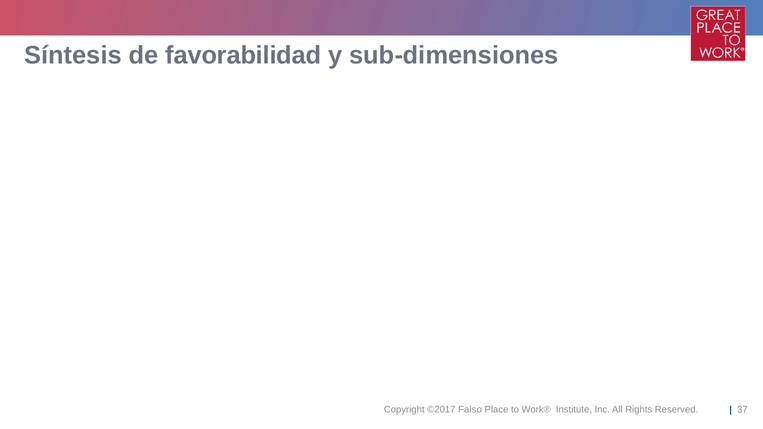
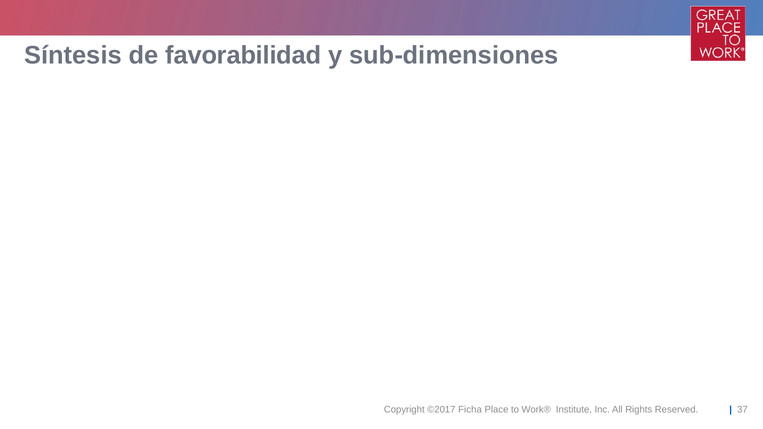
Falso: Falso -> Ficha
